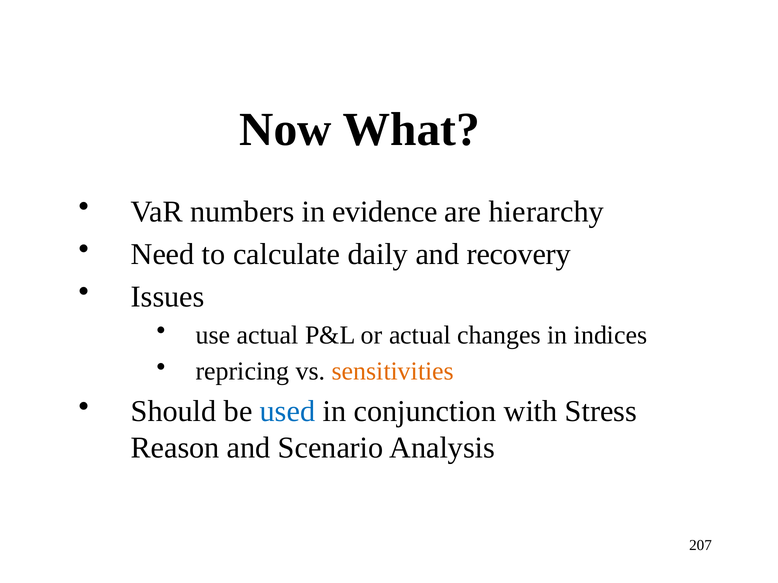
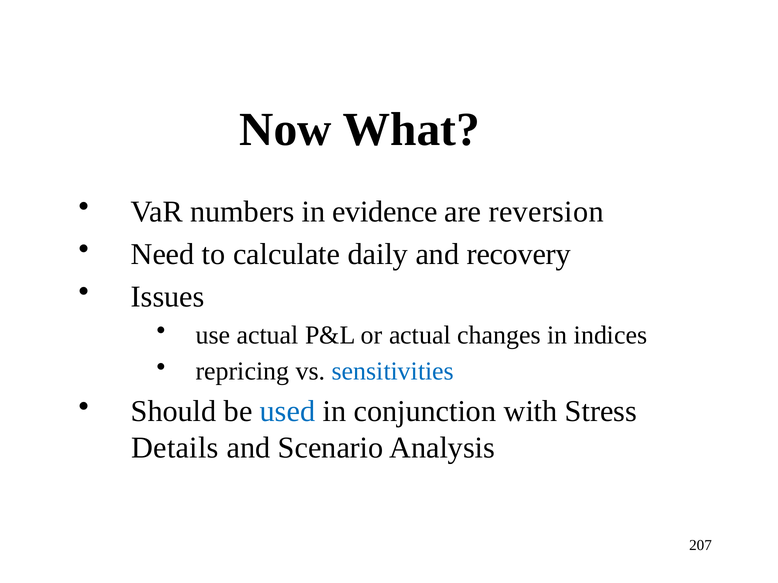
hierarchy: hierarchy -> reversion
sensitivities colour: orange -> blue
Reason: Reason -> Details
